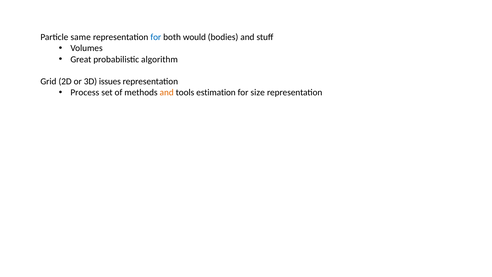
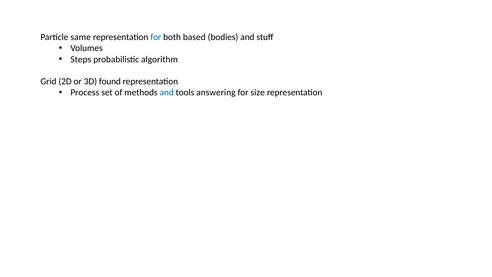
would: would -> based
Great: Great -> Steps
issues: issues -> found
and at (167, 92) colour: orange -> blue
estimation: estimation -> answering
